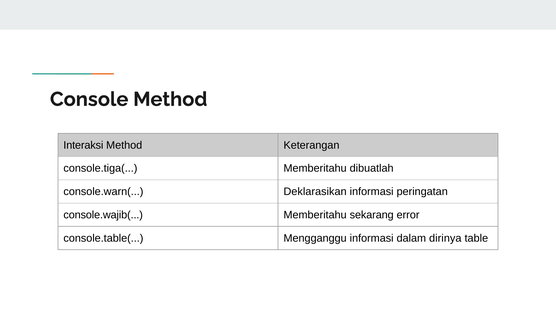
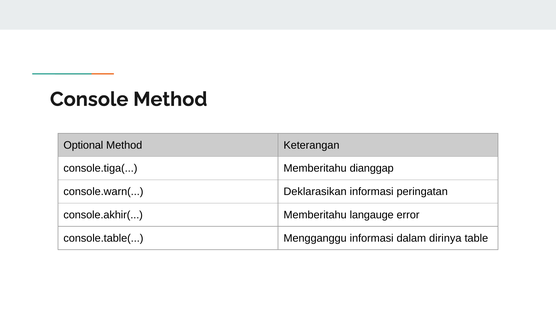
Interaksi: Interaksi -> Optional
dibuatlah: dibuatlah -> dianggap
console.wajib(: console.wajib( -> console.akhir(
sekarang: sekarang -> langauge
